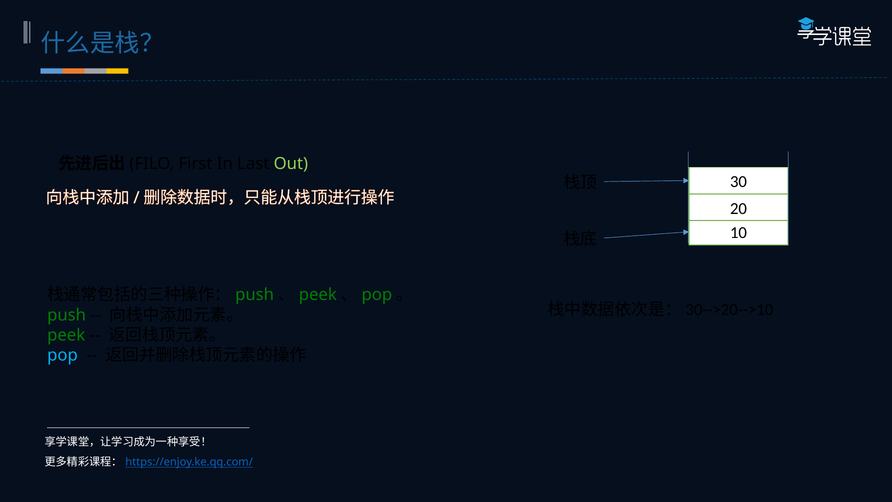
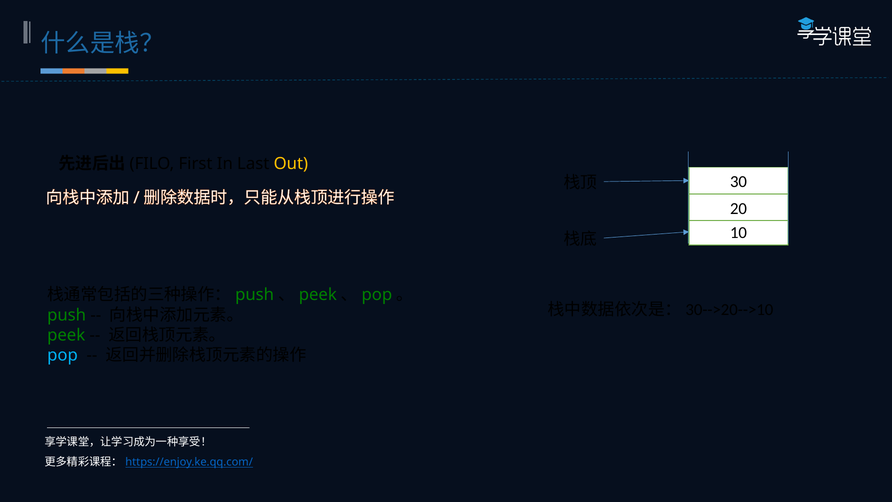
Out colour: light green -> yellow
